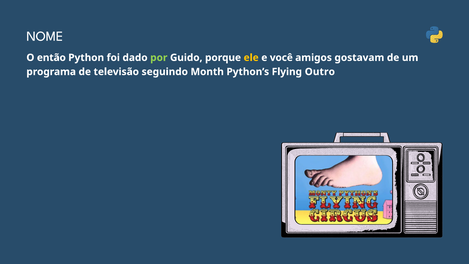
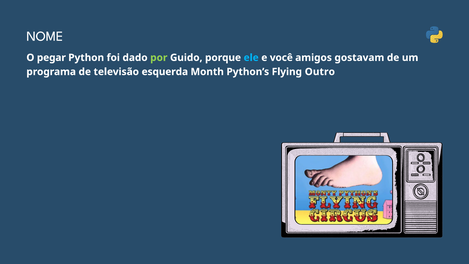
então: então -> pegar
ele colour: yellow -> light blue
seguindo: seguindo -> esquerda
